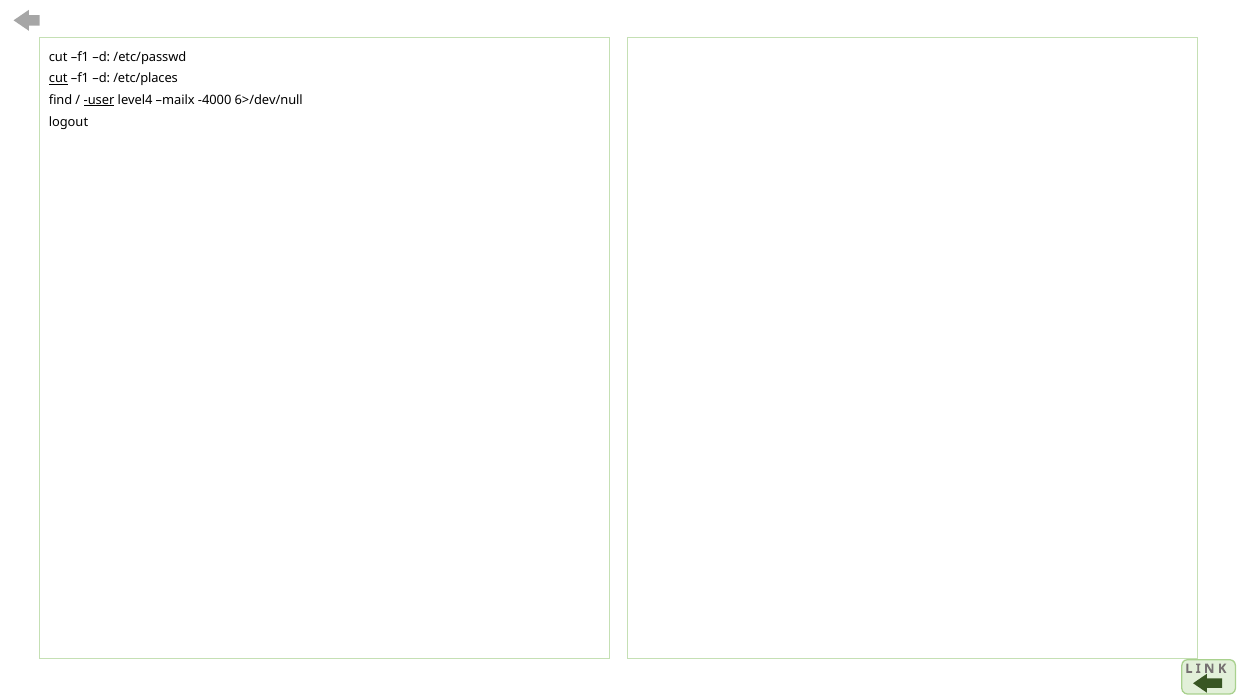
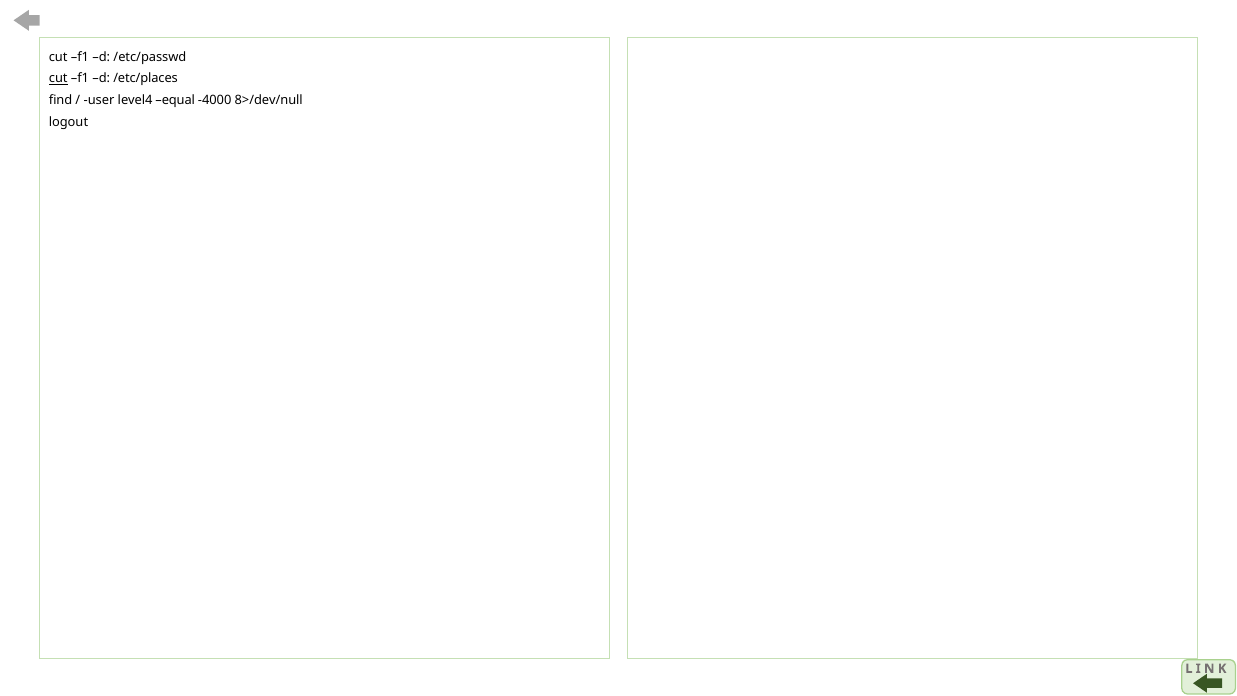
user underline: present -> none
mailx: mailx -> equal
6>/dev/null: 6>/dev/null -> 8>/dev/null
